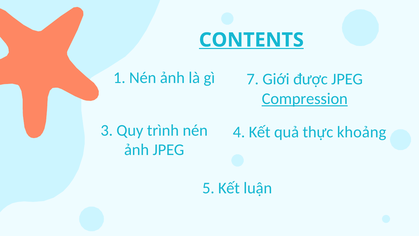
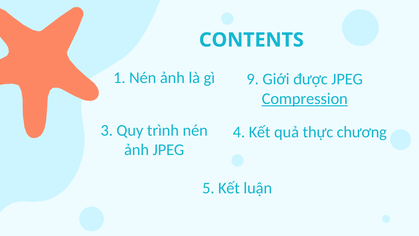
CONTENTS underline: present -> none
7: 7 -> 9
khoảng: khoảng -> chương
